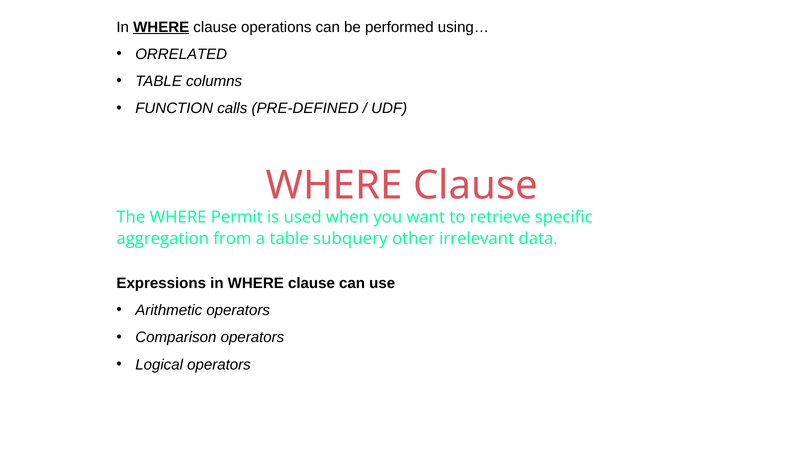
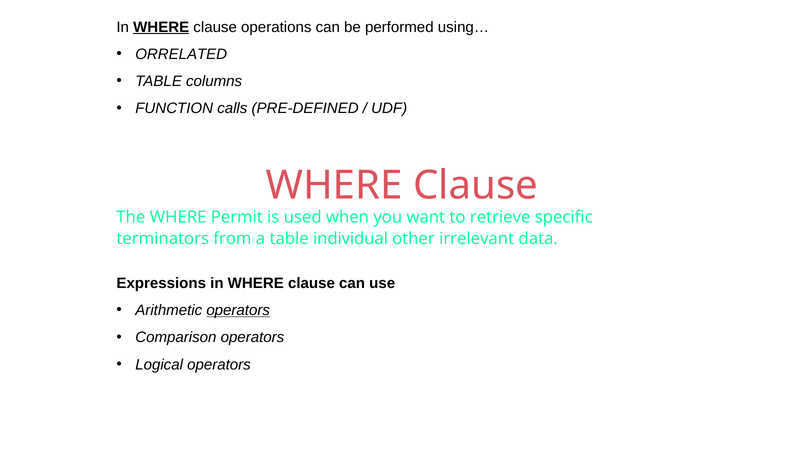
aggregation: aggregation -> terminators
subquery: subquery -> individual
operators at (238, 311) underline: none -> present
